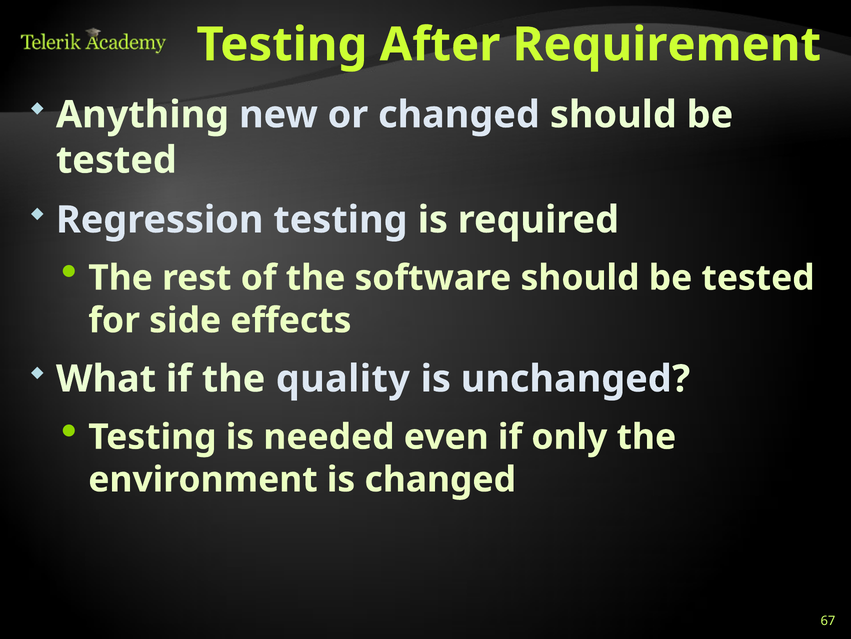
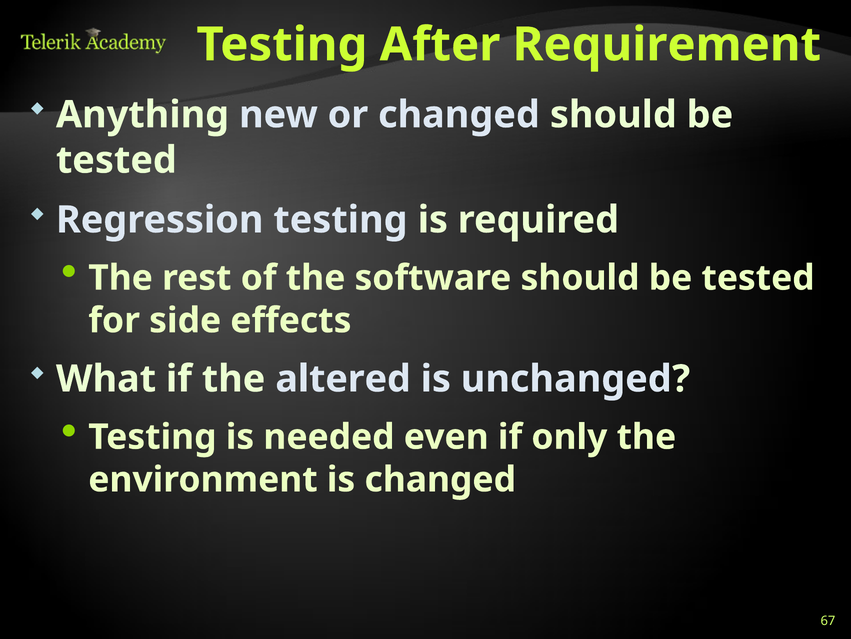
quality: quality -> altered
